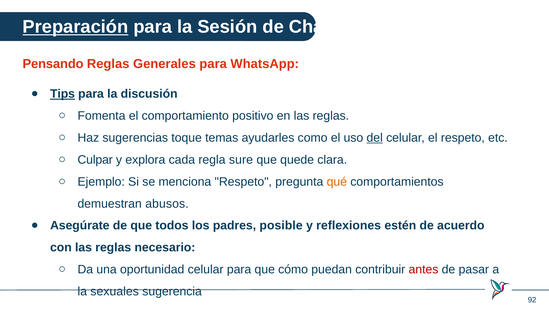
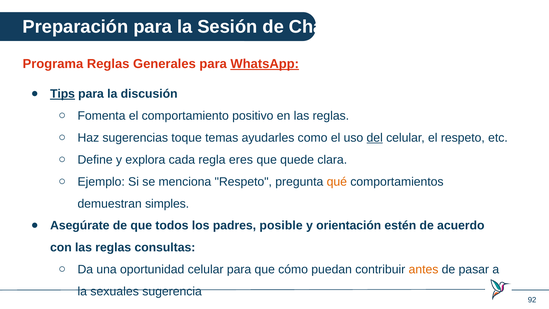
Preparación underline: present -> none
Pensando: Pensando -> Programa
WhatsApp underline: none -> present
Culpar: Culpar -> Define
sure: sure -> eres
abusos: abusos -> simples
reflexiones: reflexiones -> orientación
necesario: necesario -> consultas
antes colour: red -> orange
